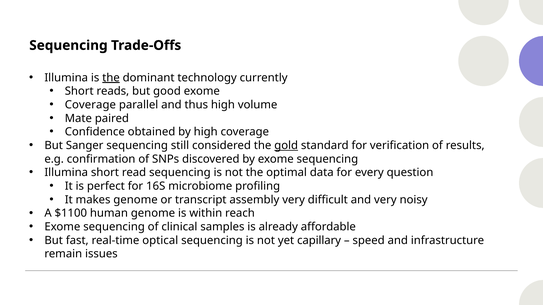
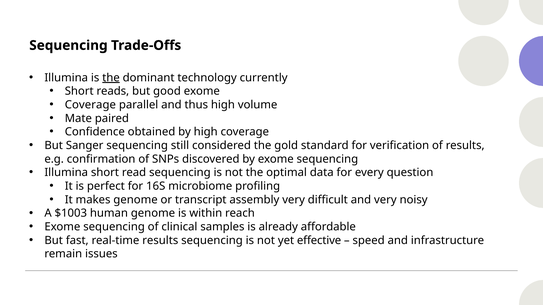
gold underline: present -> none
$1100: $1100 -> $1003
real-time optical: optical -> results
capillary: capillary -> effective
